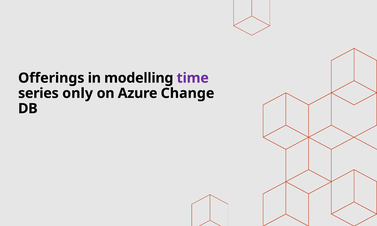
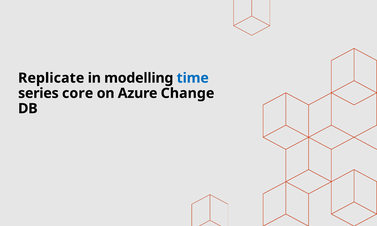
Offerings: Offerings -> Replicate
time colour: purple -> blue
only: only -> core
